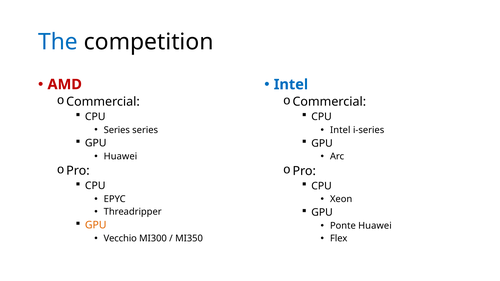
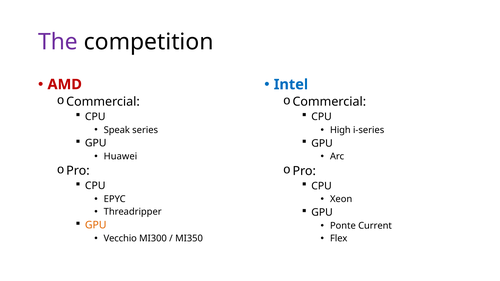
The colour: blue -> purple
Series at (117, 130): Series -> Speak
Intel at (340, 130): Intel -> High
Ponte Huawei: Huawei -> Current
